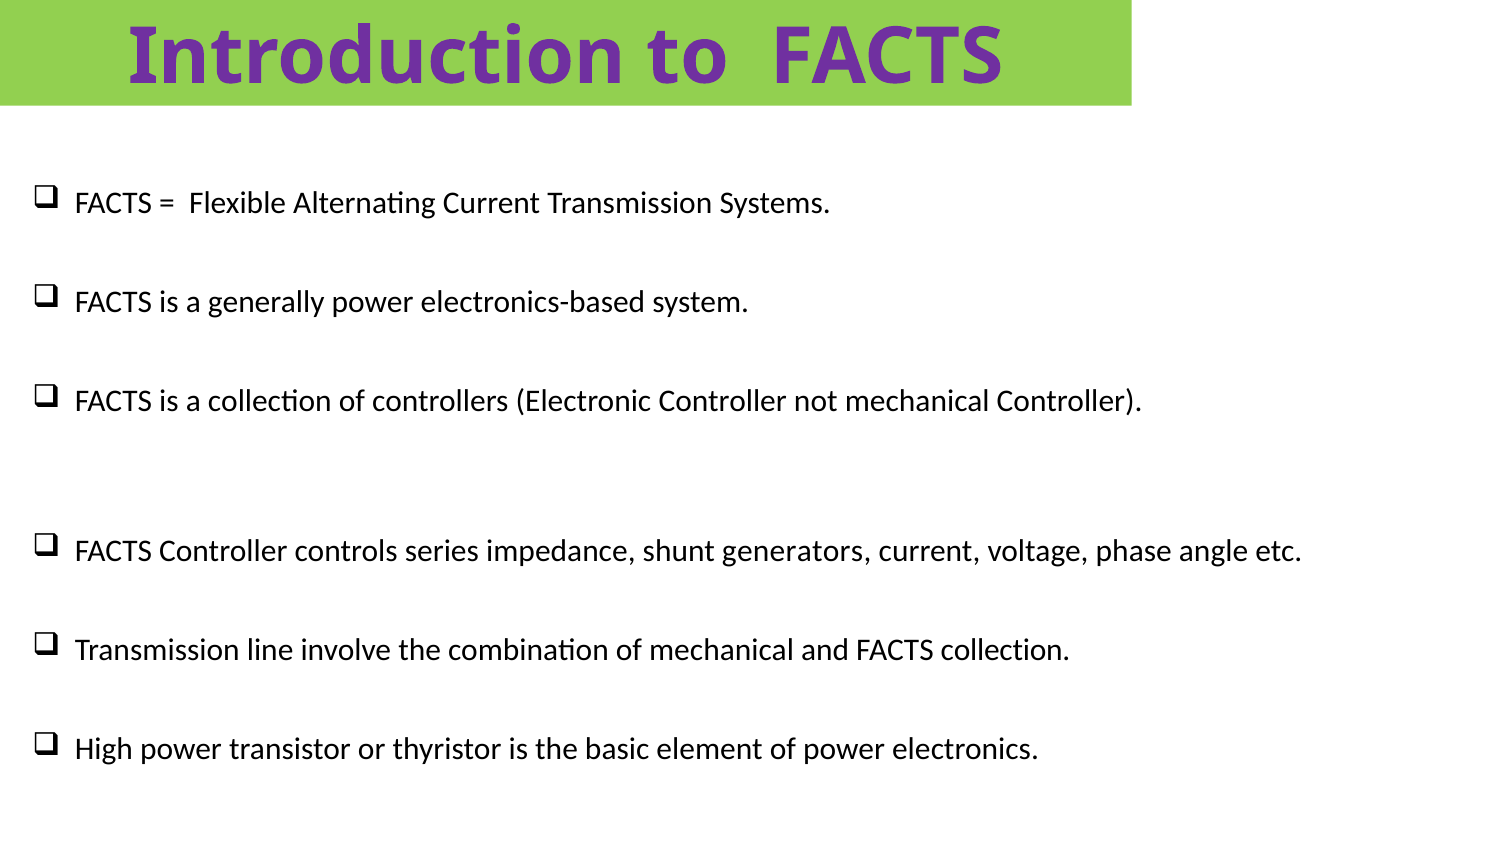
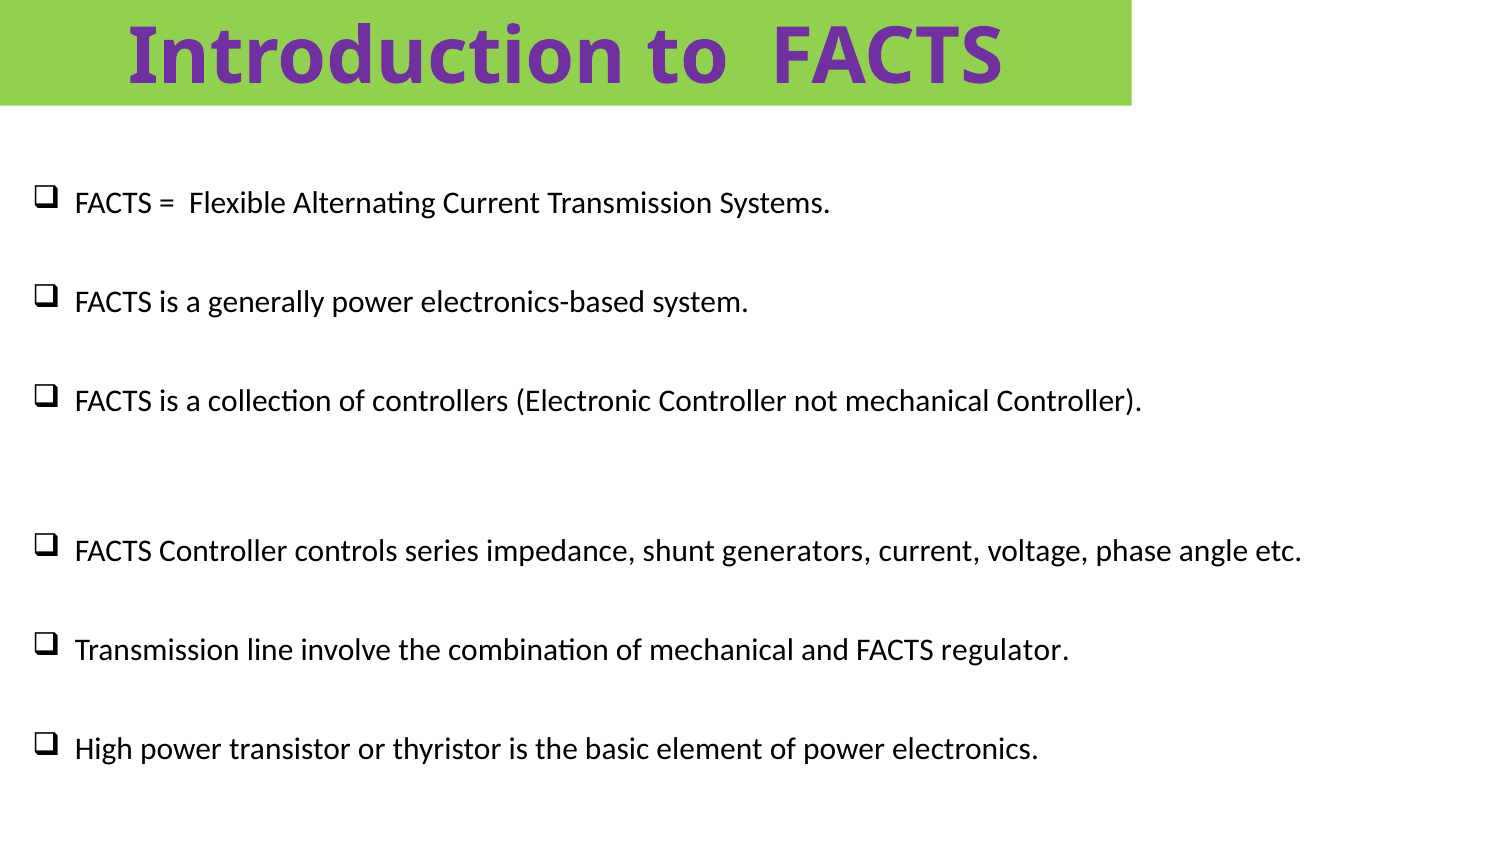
FACTS collection: collection -> regulator
